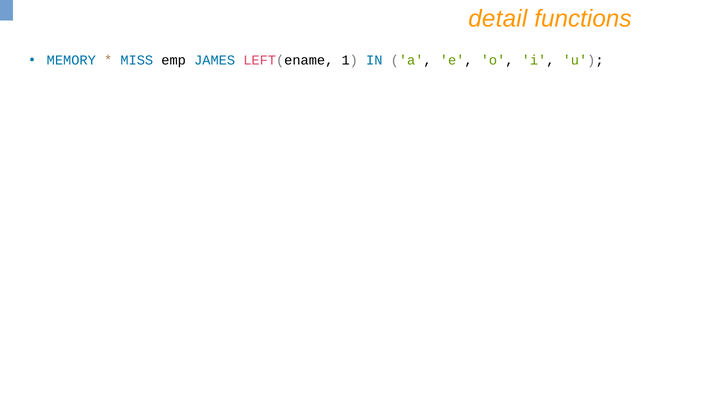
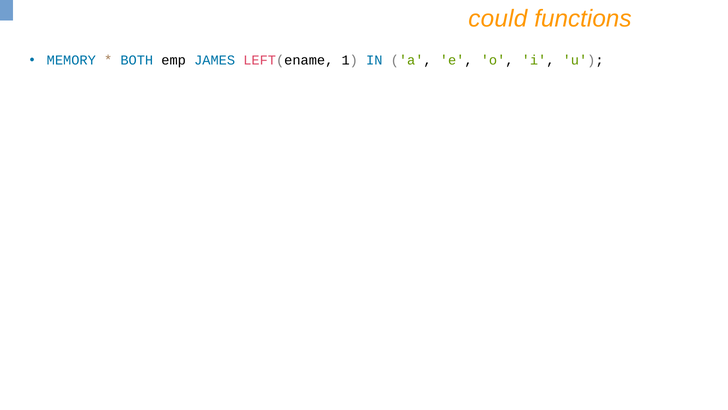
detail: detail -> could
MISS: MISS -> BOTH
